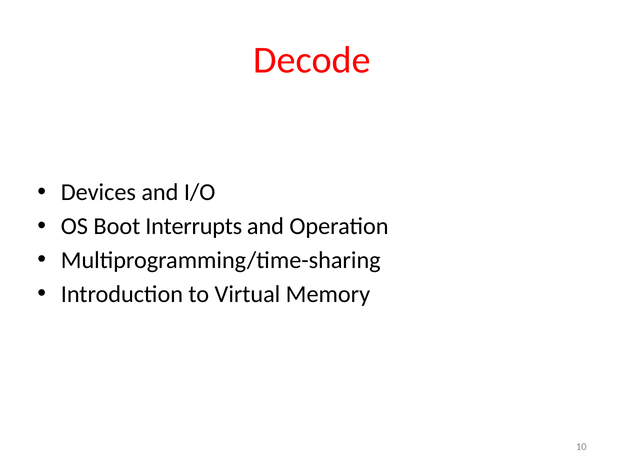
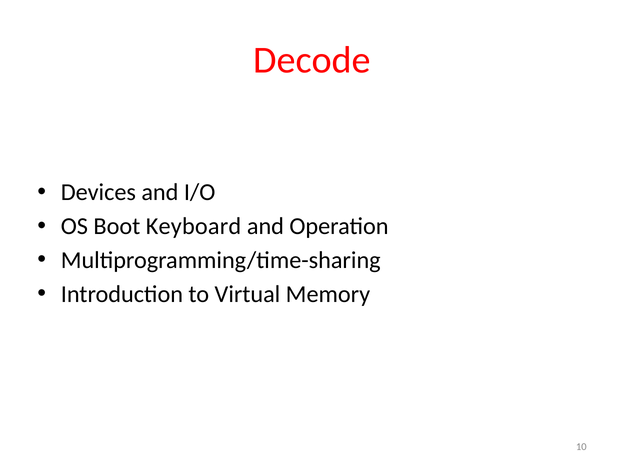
Interrupts: Interrupts -> Keyboard
